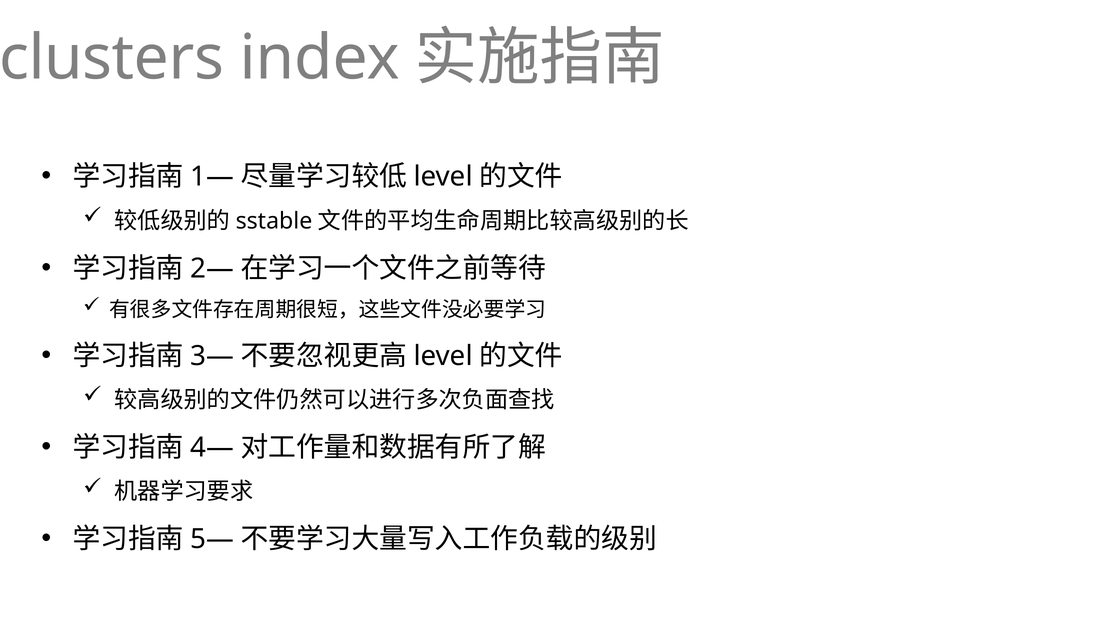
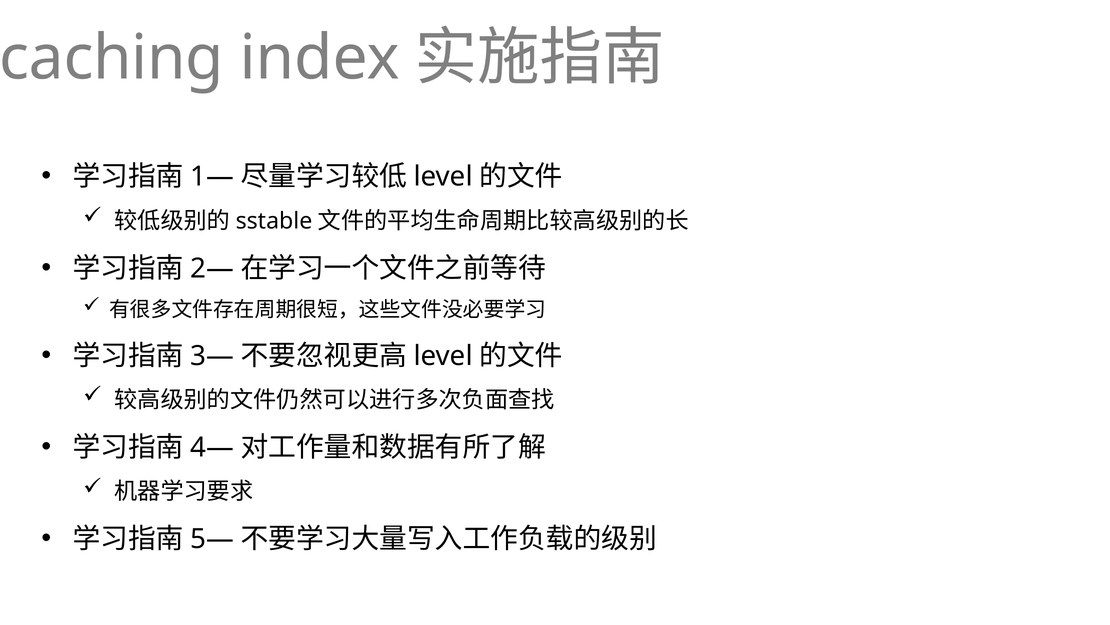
clusters: clusters -> caching
